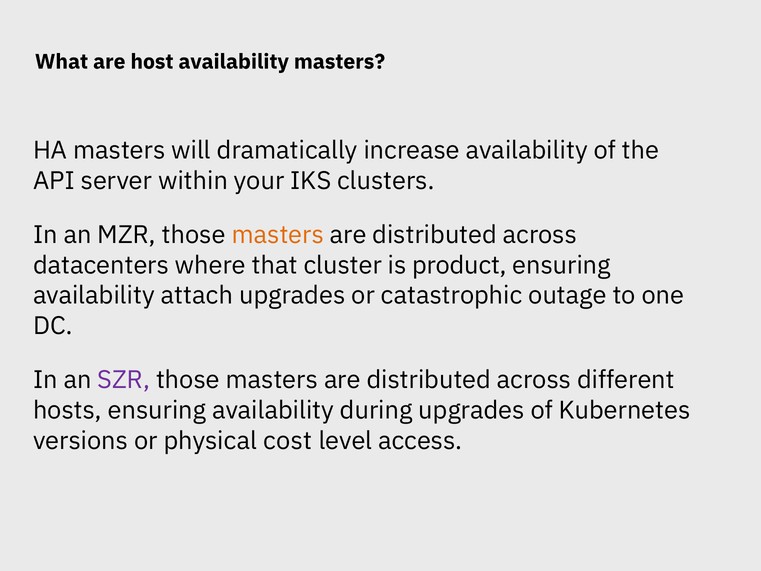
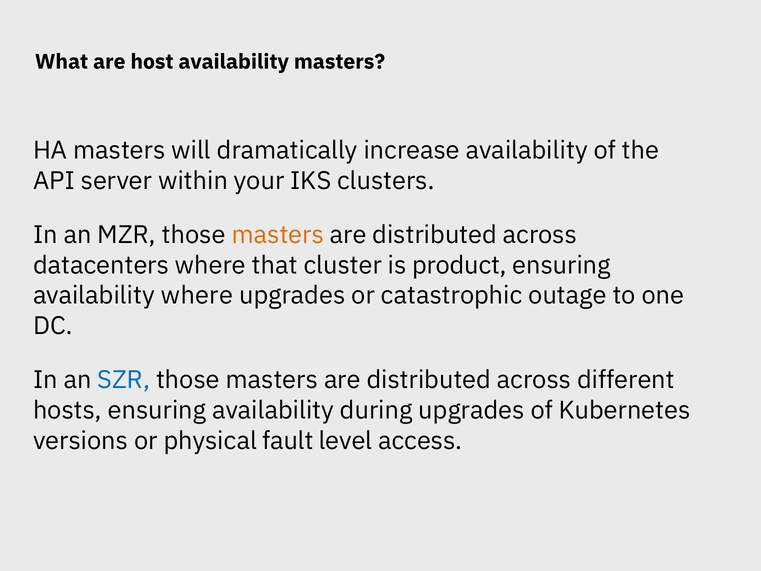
availability attach: attach -> where
SZR colour: purple -> blue
cost: cost -> fault
